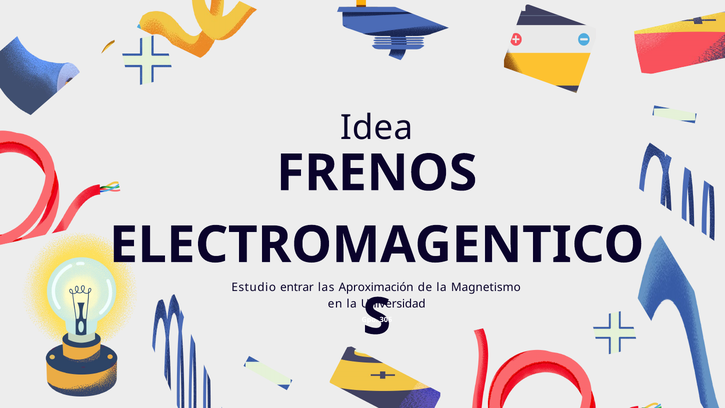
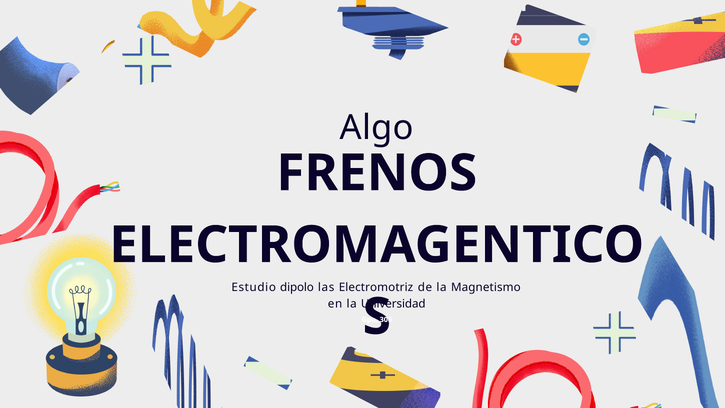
Idea: Idea -> Algo
entrar: entrar -> dipolo
Aproximación: Aproximación -> Electromotriz
